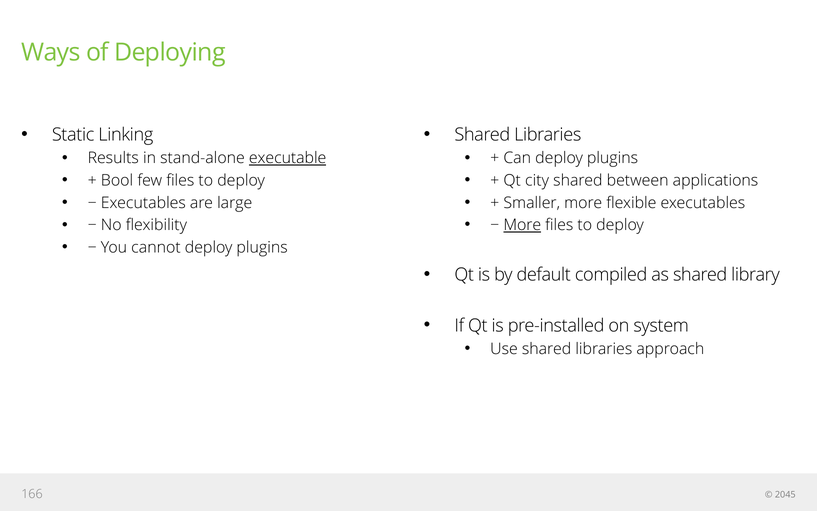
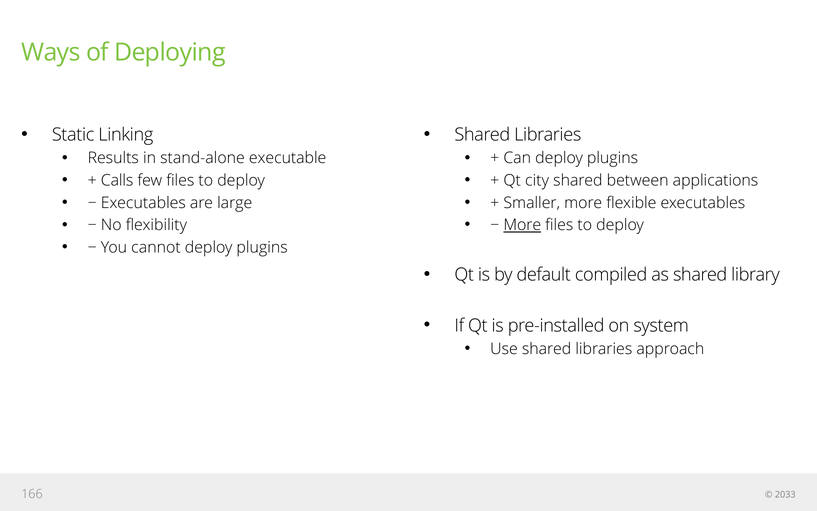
executable underline: present -> none
Bool: Bool -> Calls
2045: 2045 -> 2033
